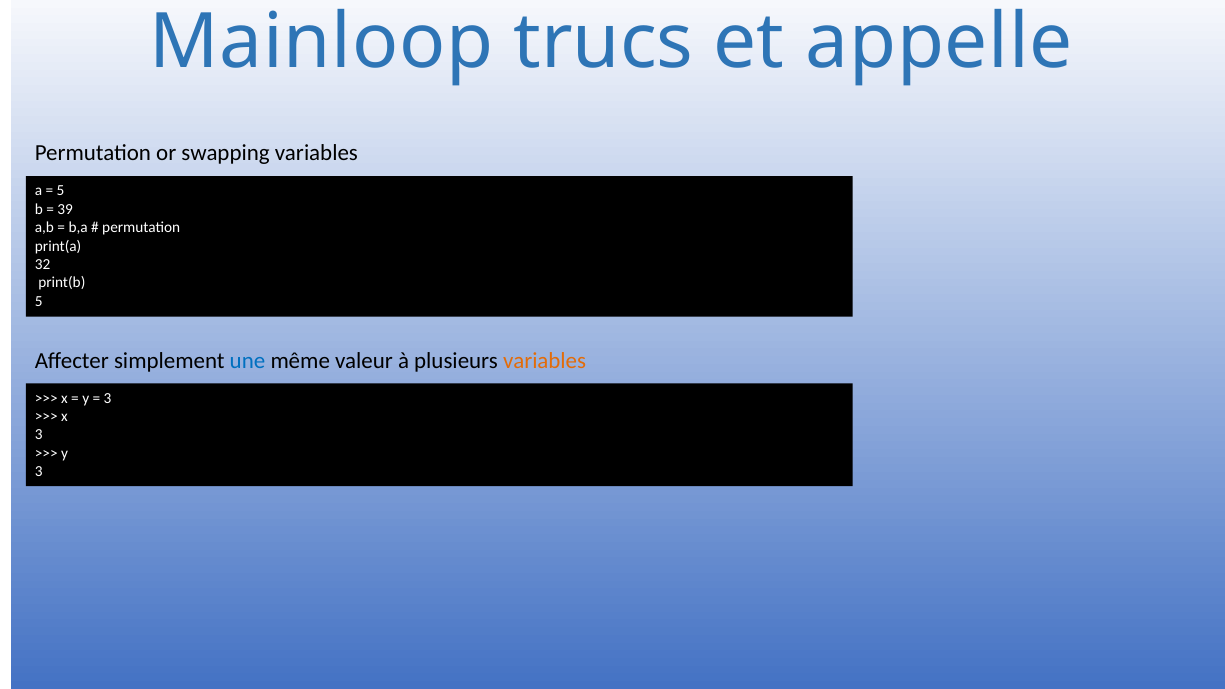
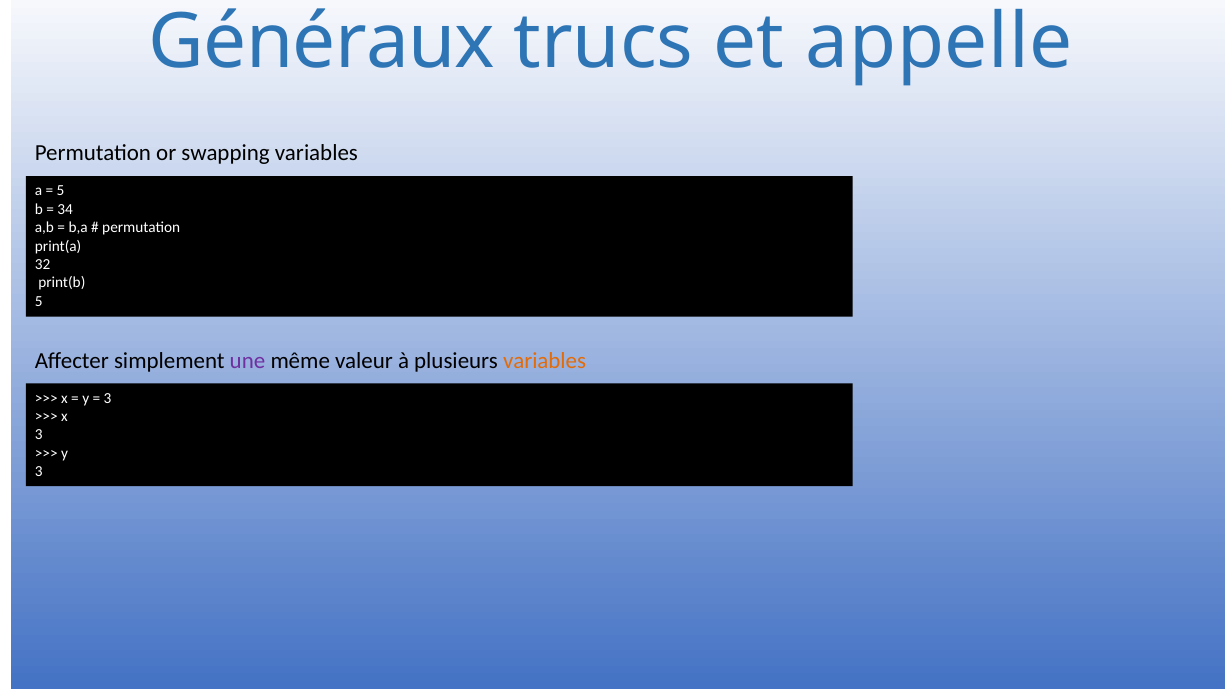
Mainloop: Mainloop -> Généraux
39: 39 -> 34
une colour: blue -> purple
